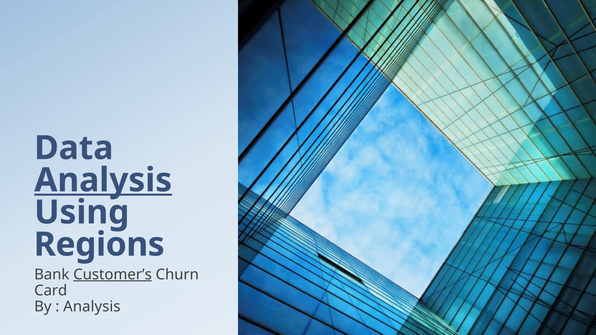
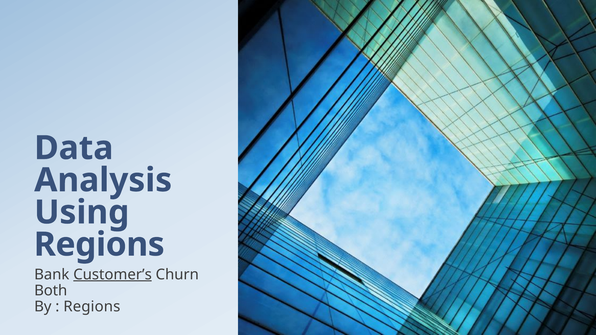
Analysis at (103, 180) underline: present -> none
Card: Card -> Both
Analysis at (92, 307): Analysis -> Regions
